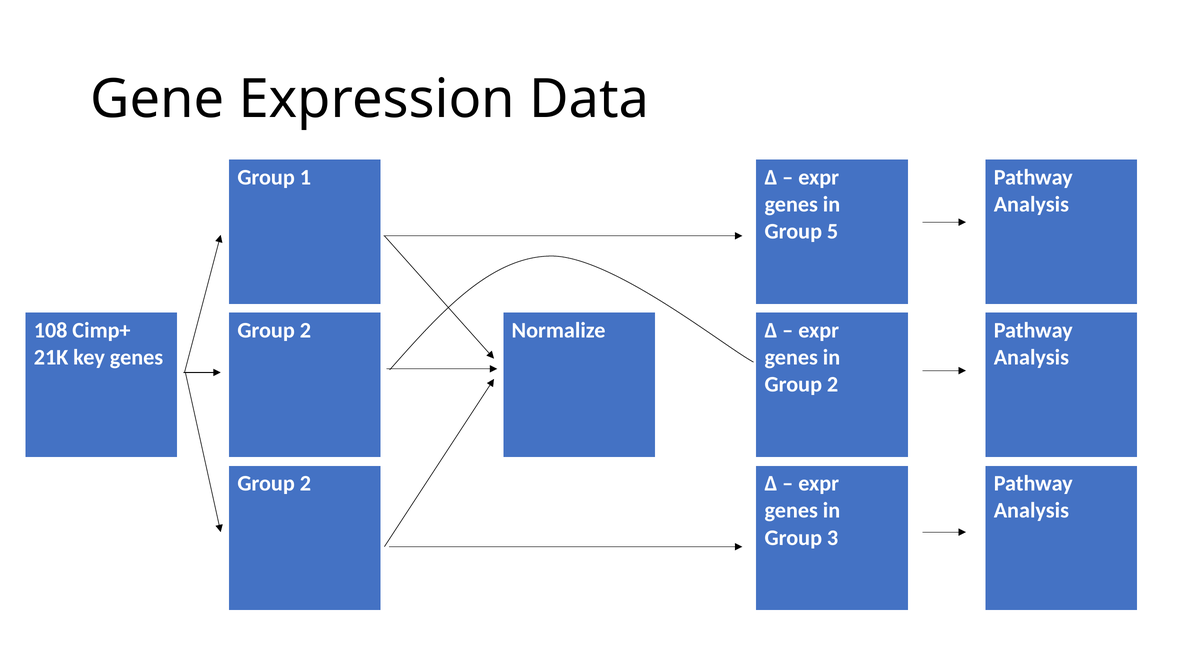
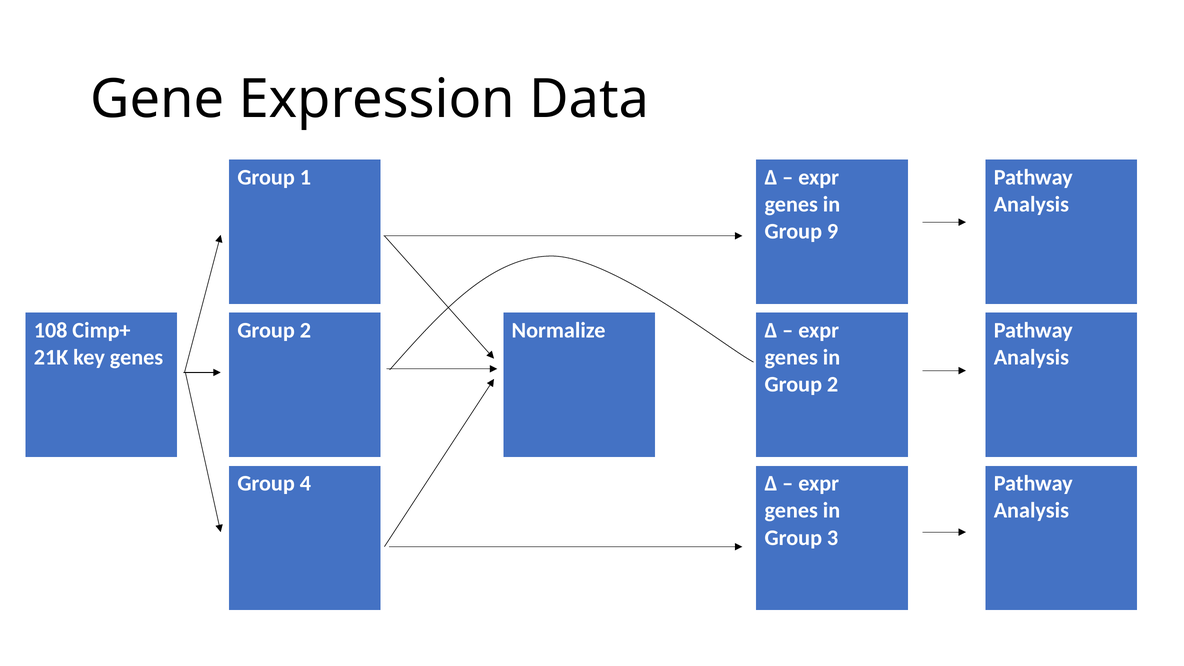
5: 5 -> 9
2 at (305, 484): 2 -> 4
